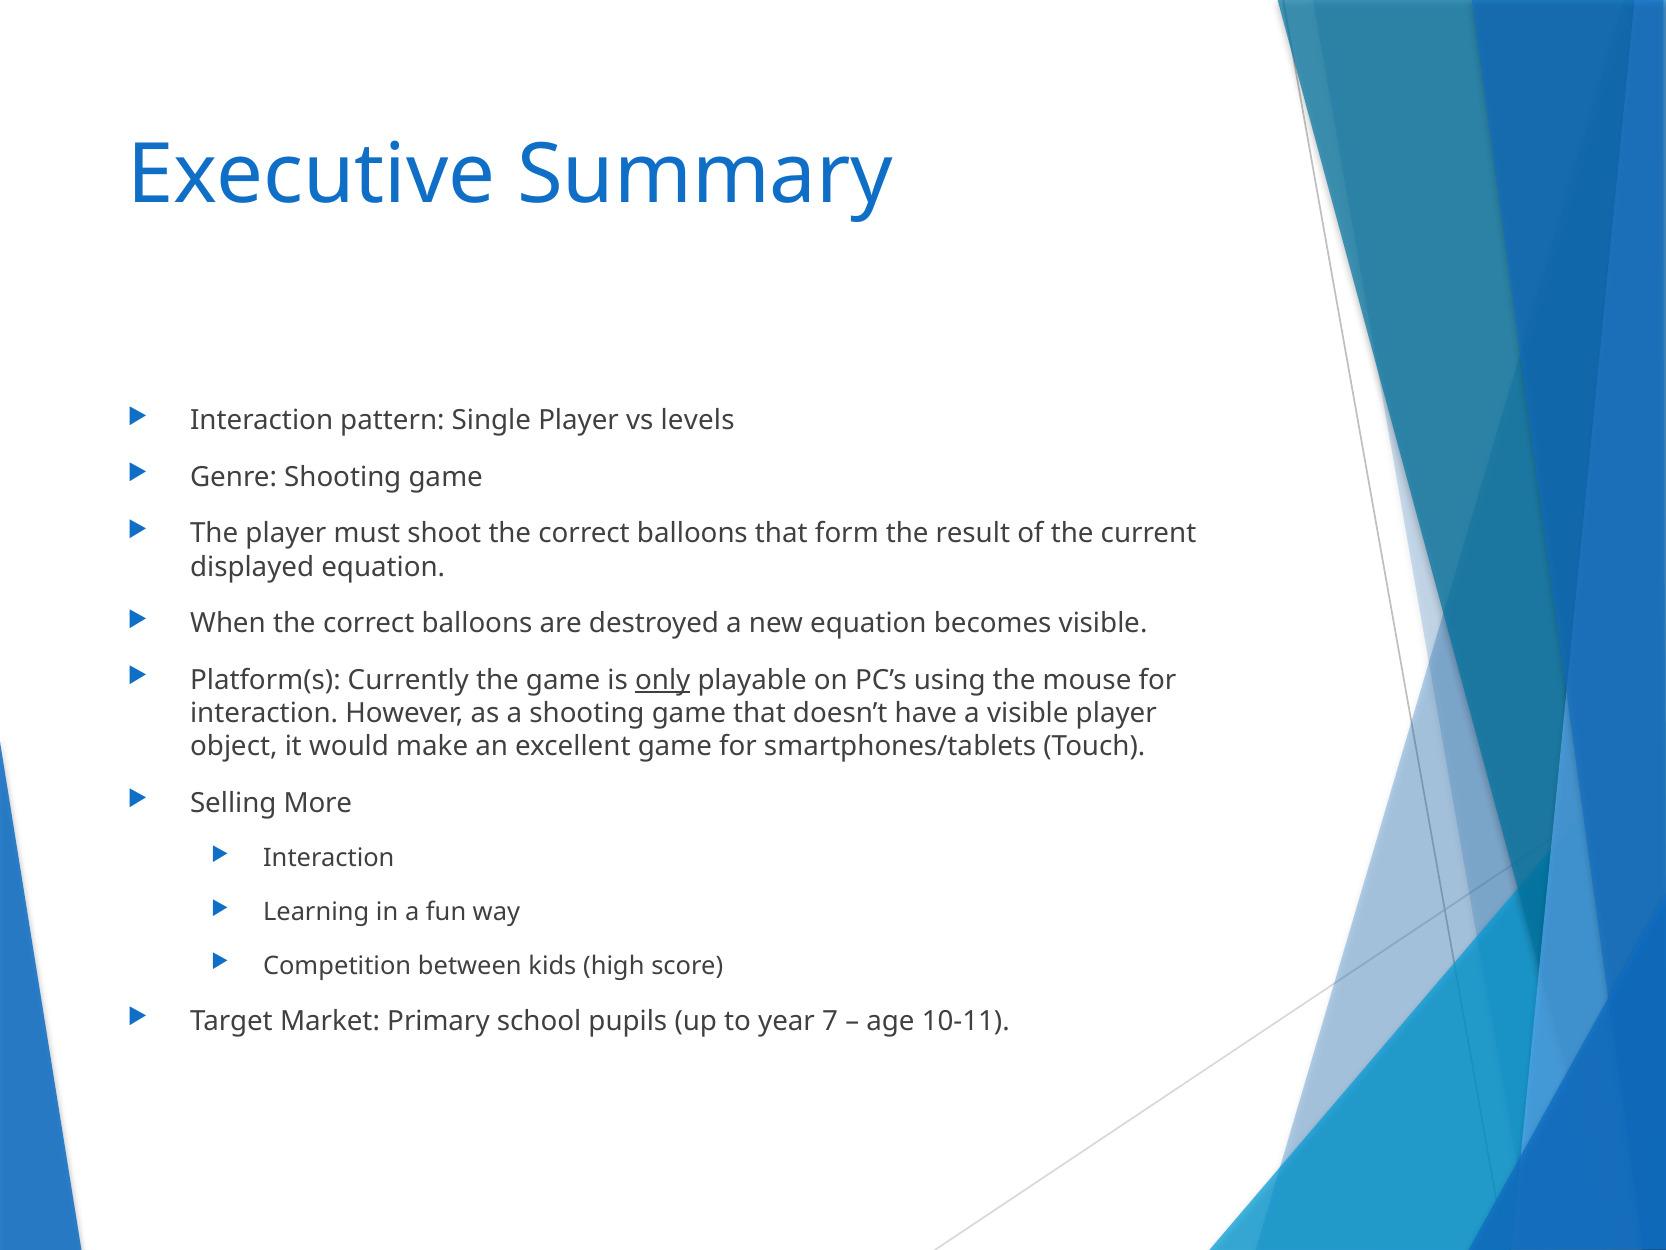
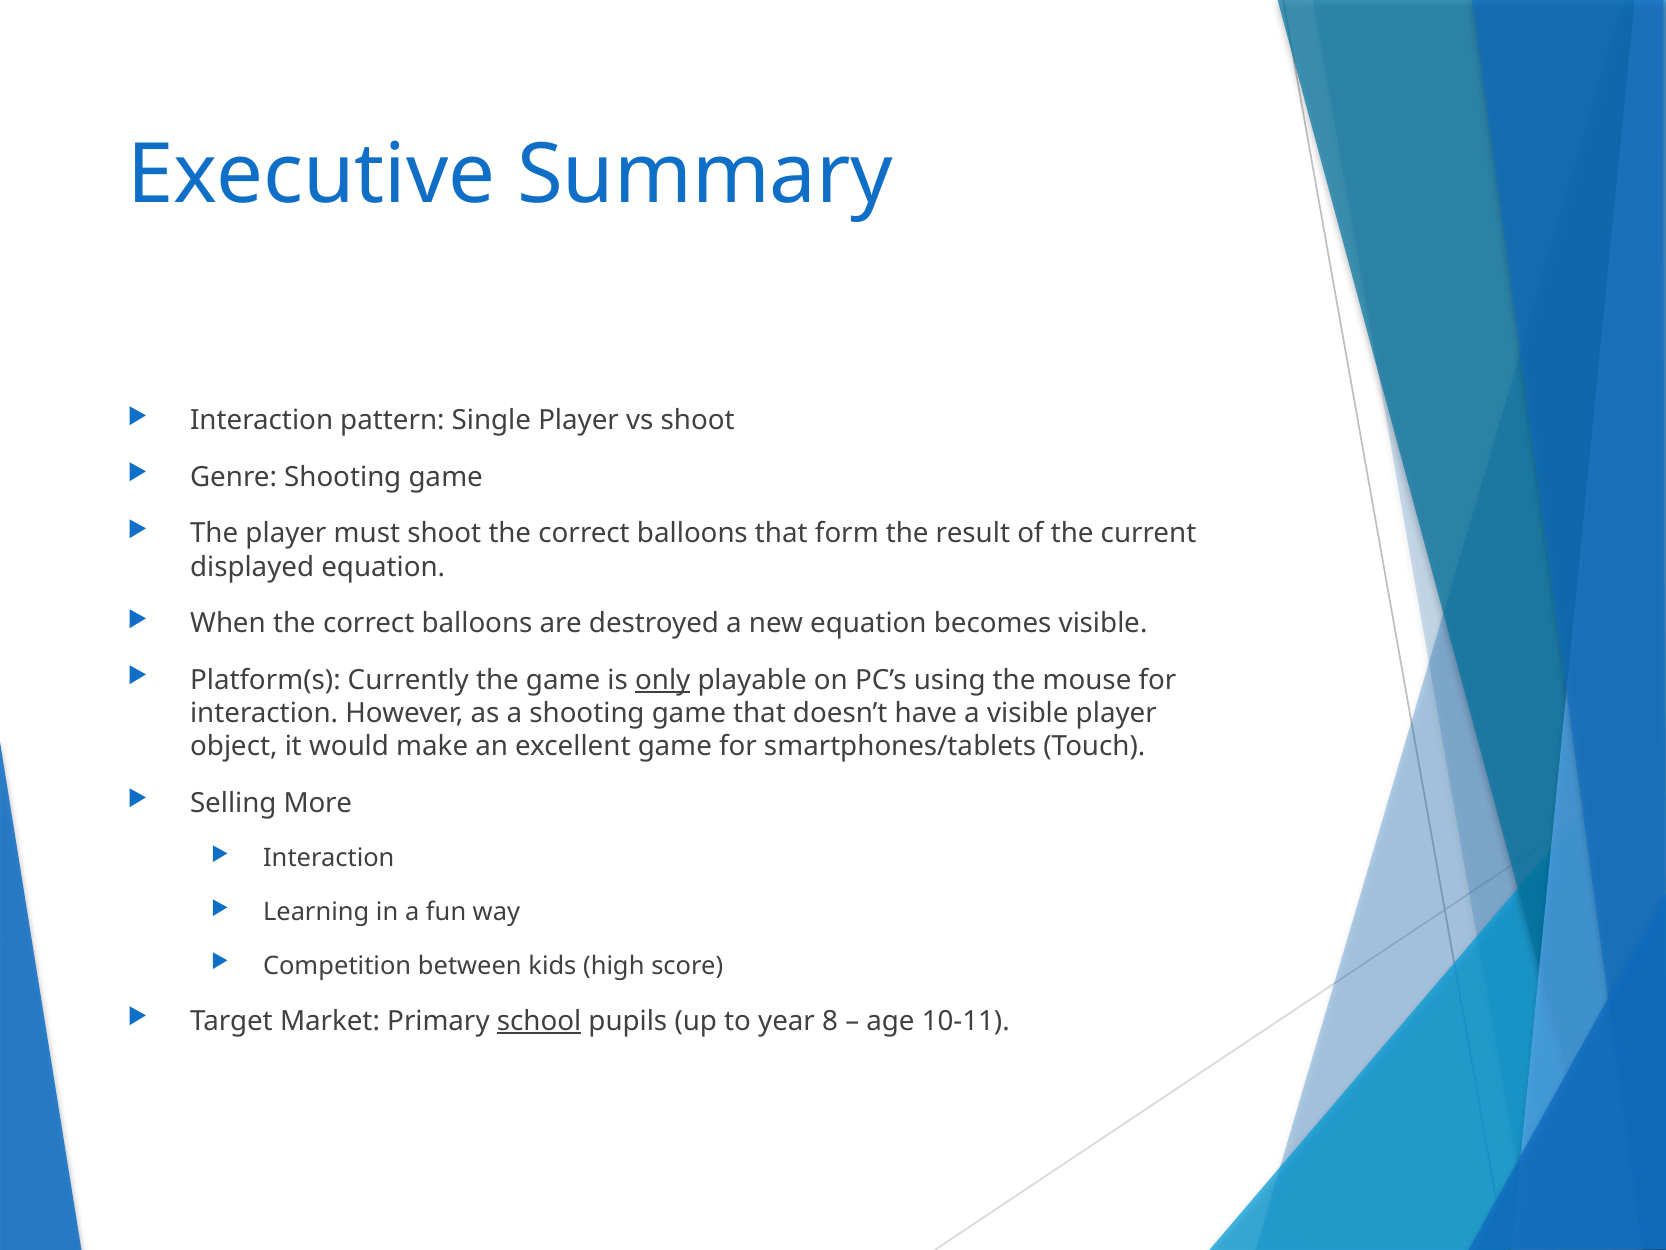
vs levels: levels -> shoot
school underline: none -> present
7: 7 -> 8
